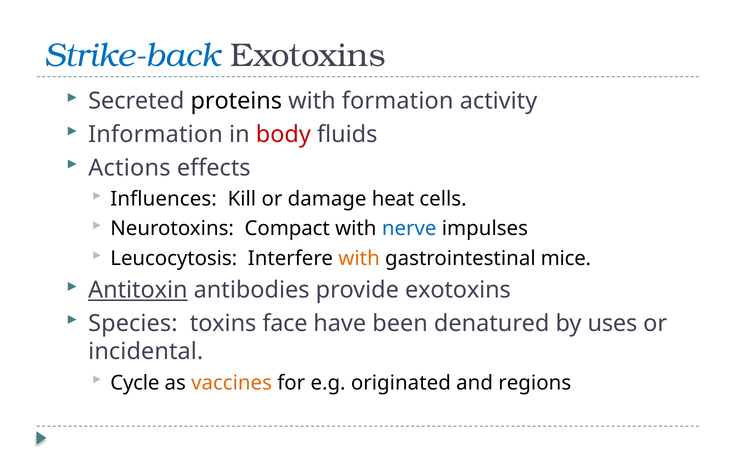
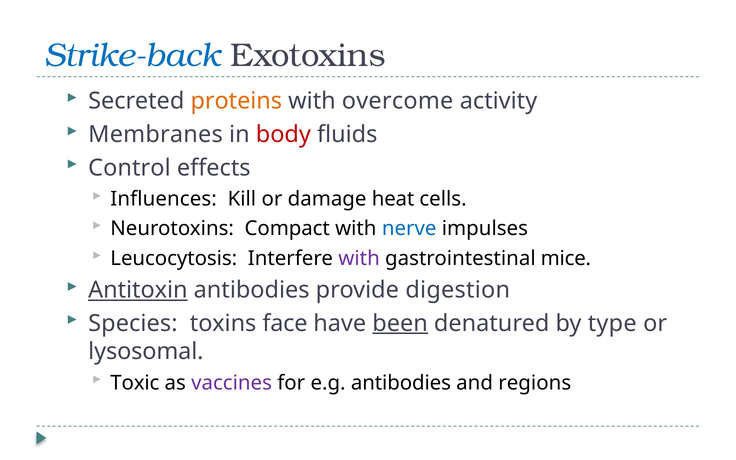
proteins colour: black -> orange
formation: formation -> overcome
Information: Information -> Membranes
Actions: Actions -> Control
with at (359, 258) colour: orange -> purple
provide exotoxins: exotoxins -> digestion
been underline: none -> present
uses: uses -> type
incidental: incidental -> lysosomal
Cycle: Cycle -> Toxic
vaccines colour: orange -> purple
e.g originated: originated -> antibodies
